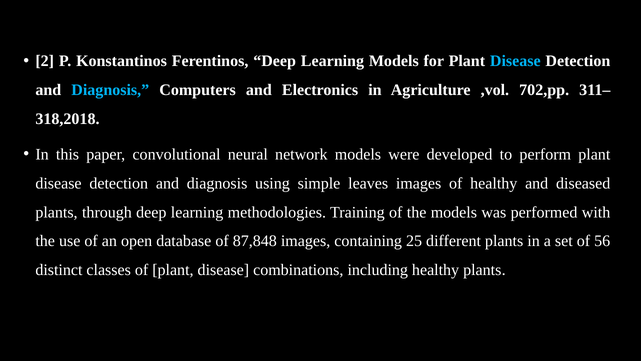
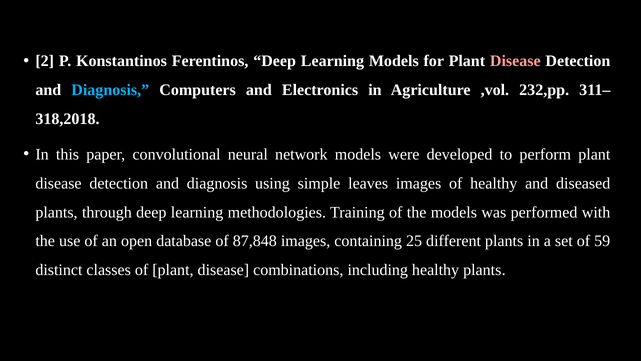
Disease at (515, 61) colour: light blue -> pink
702,pp: 702,pp -> 232,pp
56: 56 -> 59
